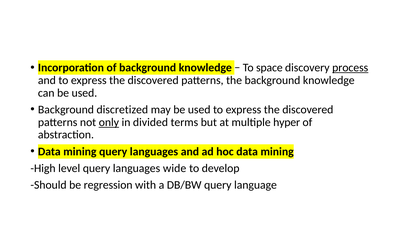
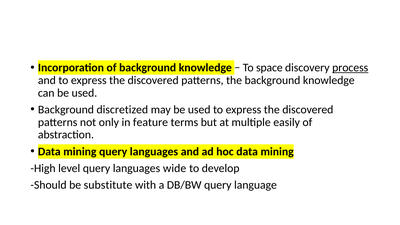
only underline: present -> none
divided: divided -> feature
hyper: hyper -> easily
regression: regression -> substitute
